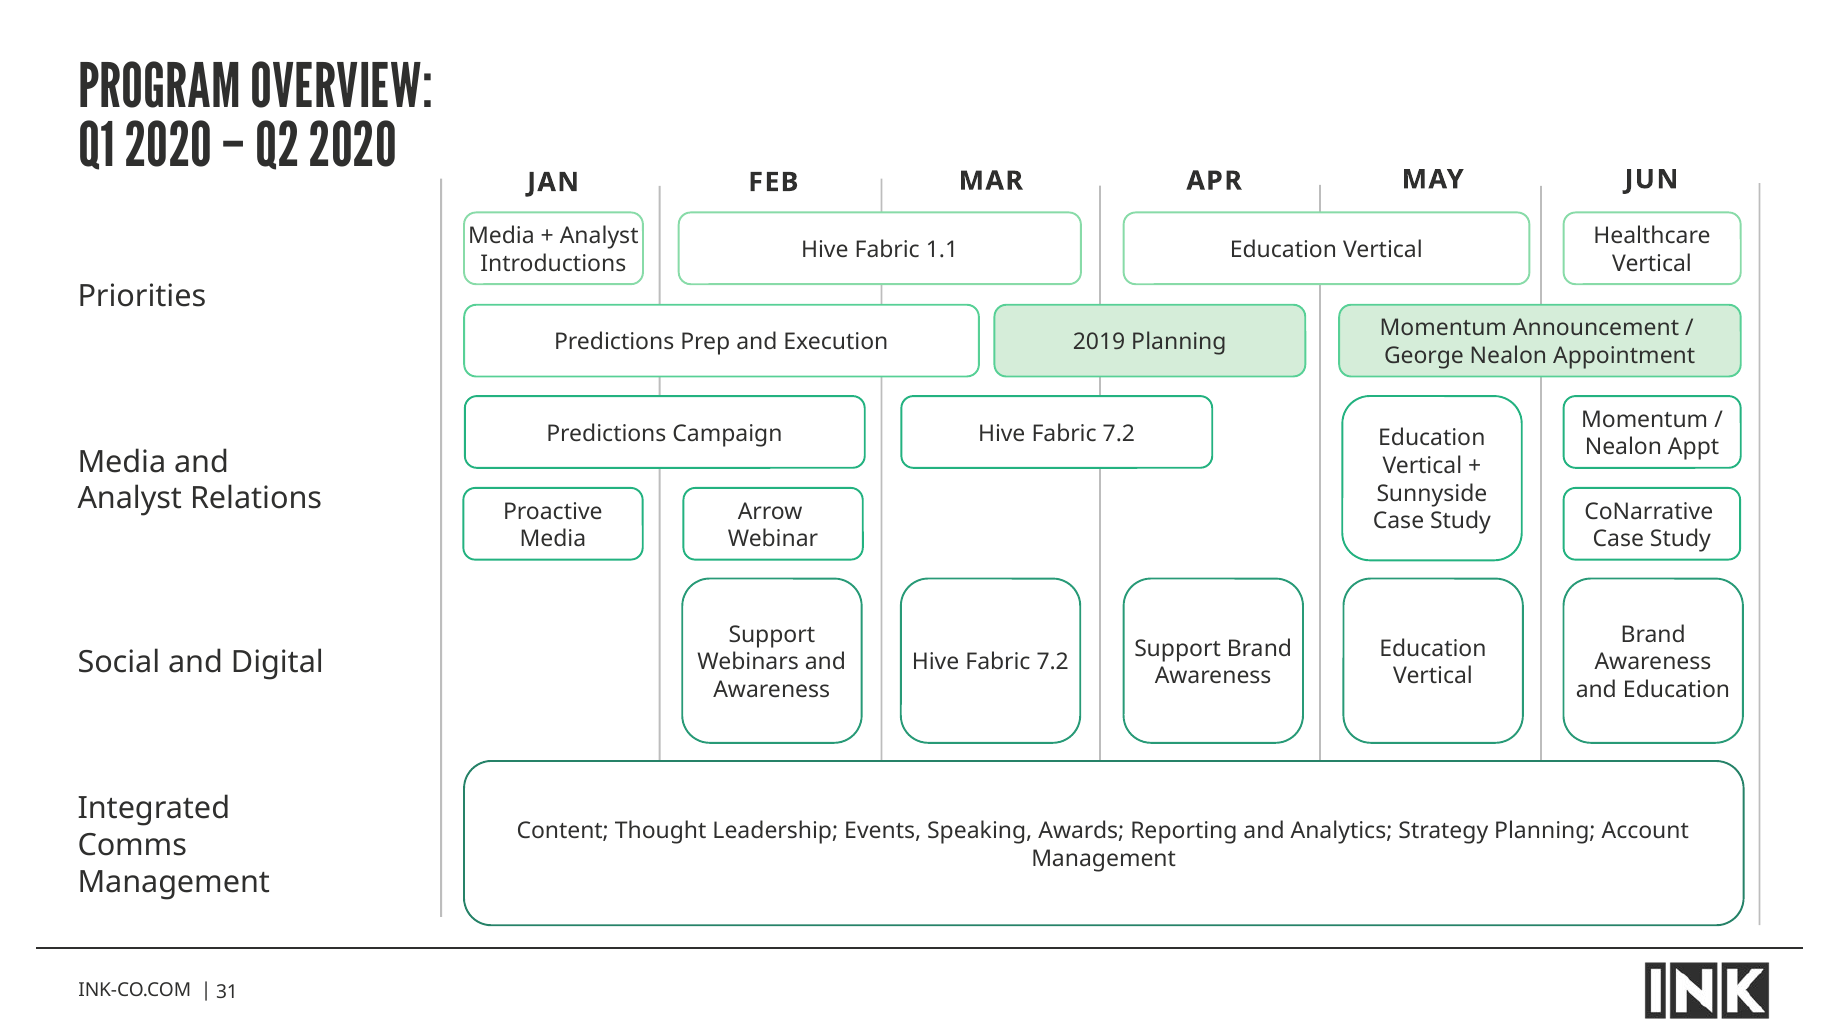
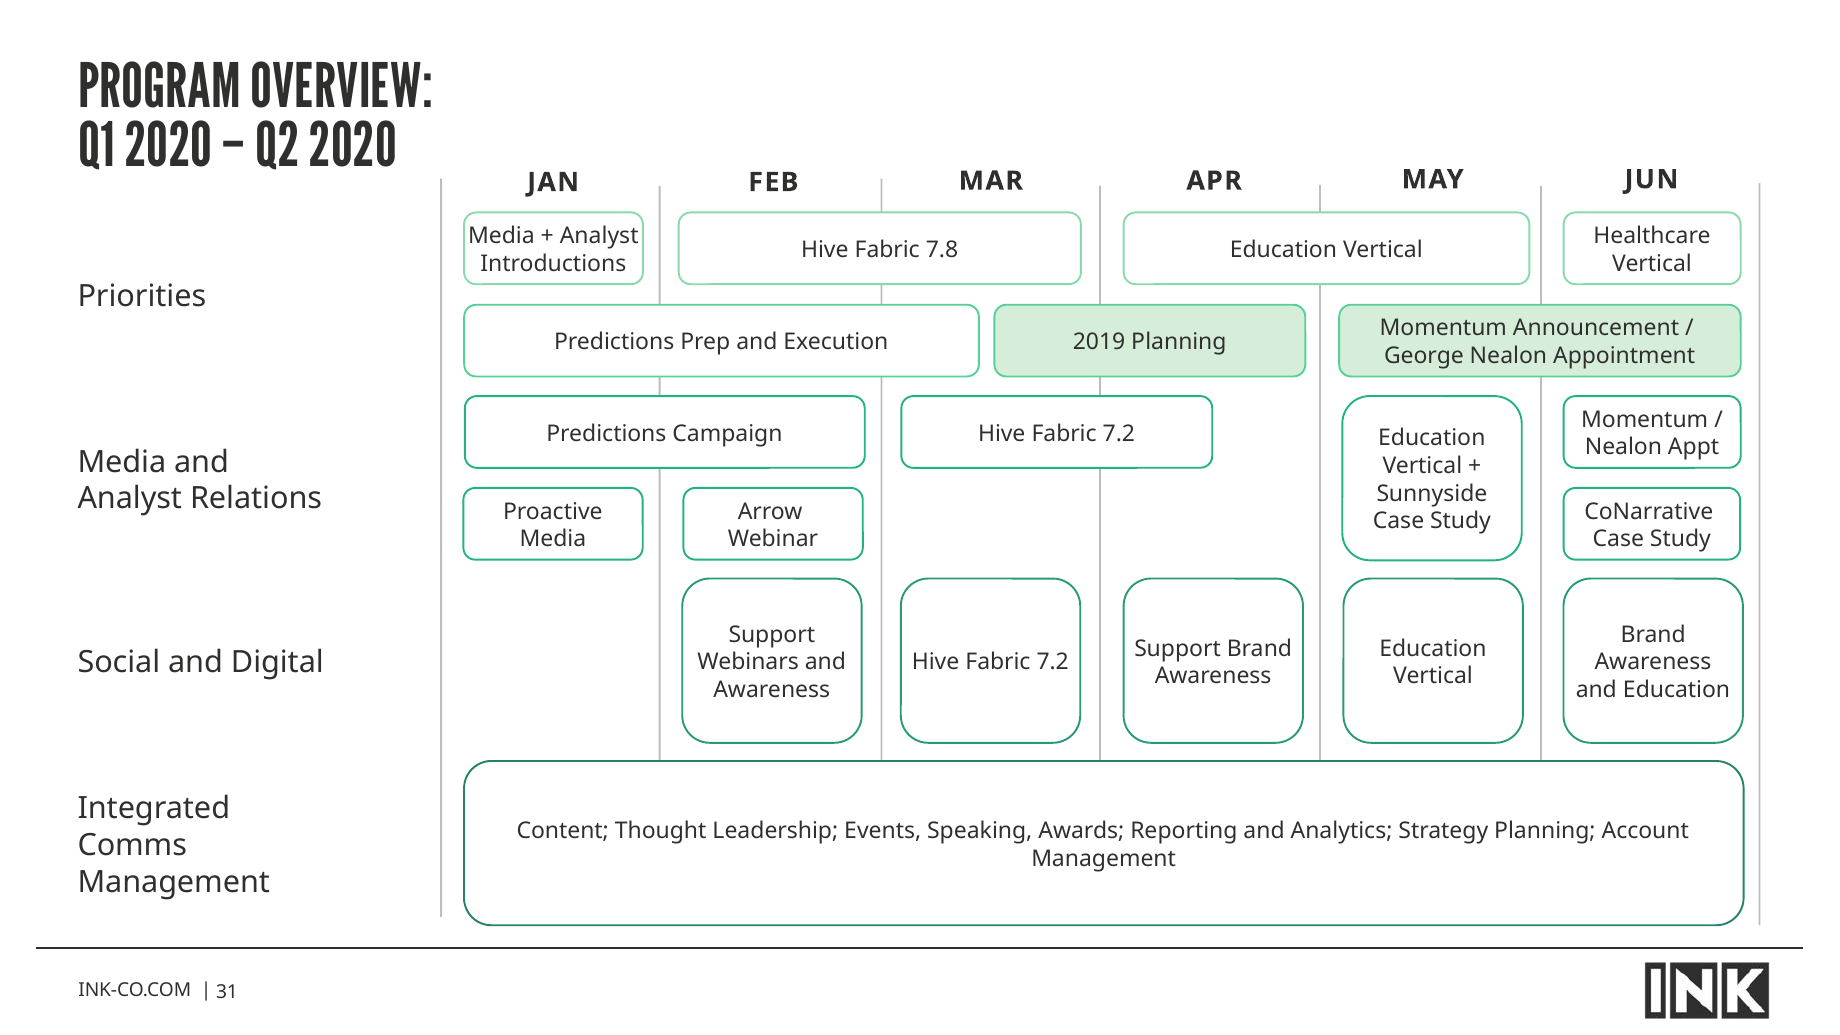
1.1: 1.1 -> 7.8
